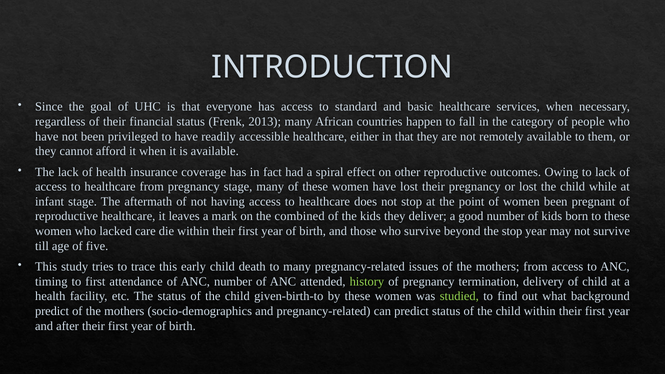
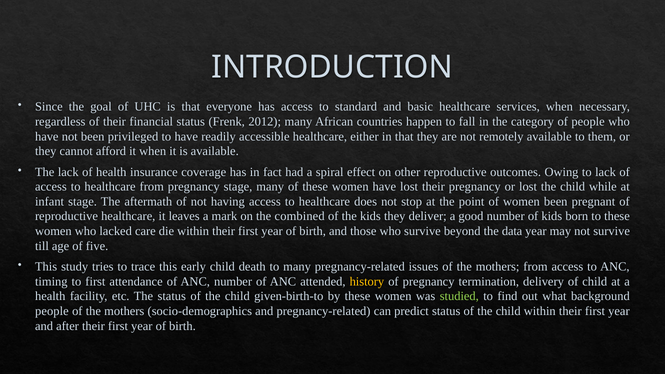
2013: 2013 -> 2012
the stop: stop -> data
history colour: light green -> yellow
predict at (52, 311): predict -> people
